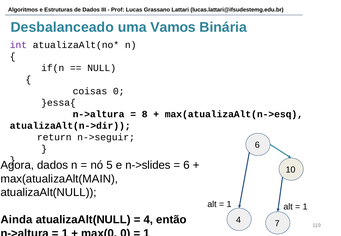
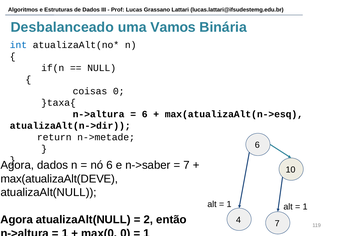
int colour: purple -> blue
}essa{: }essa{ -> }taxa{
8 at (145, 114): 8 -> 6
n->seguir: n->seguir -> n->metade
nó 5: 5 -> 6
n->slides: n->slides -> n->saber
6 at (187, 165): 6 -> 7
max(atualizaAlt(MAIN: max(atualizaAlt(MAIN -> max(atualizaAlt(DEVE
Ainda at (17, 220): Ainda -> Agora
4 at (148, 220): 4 -> 2
